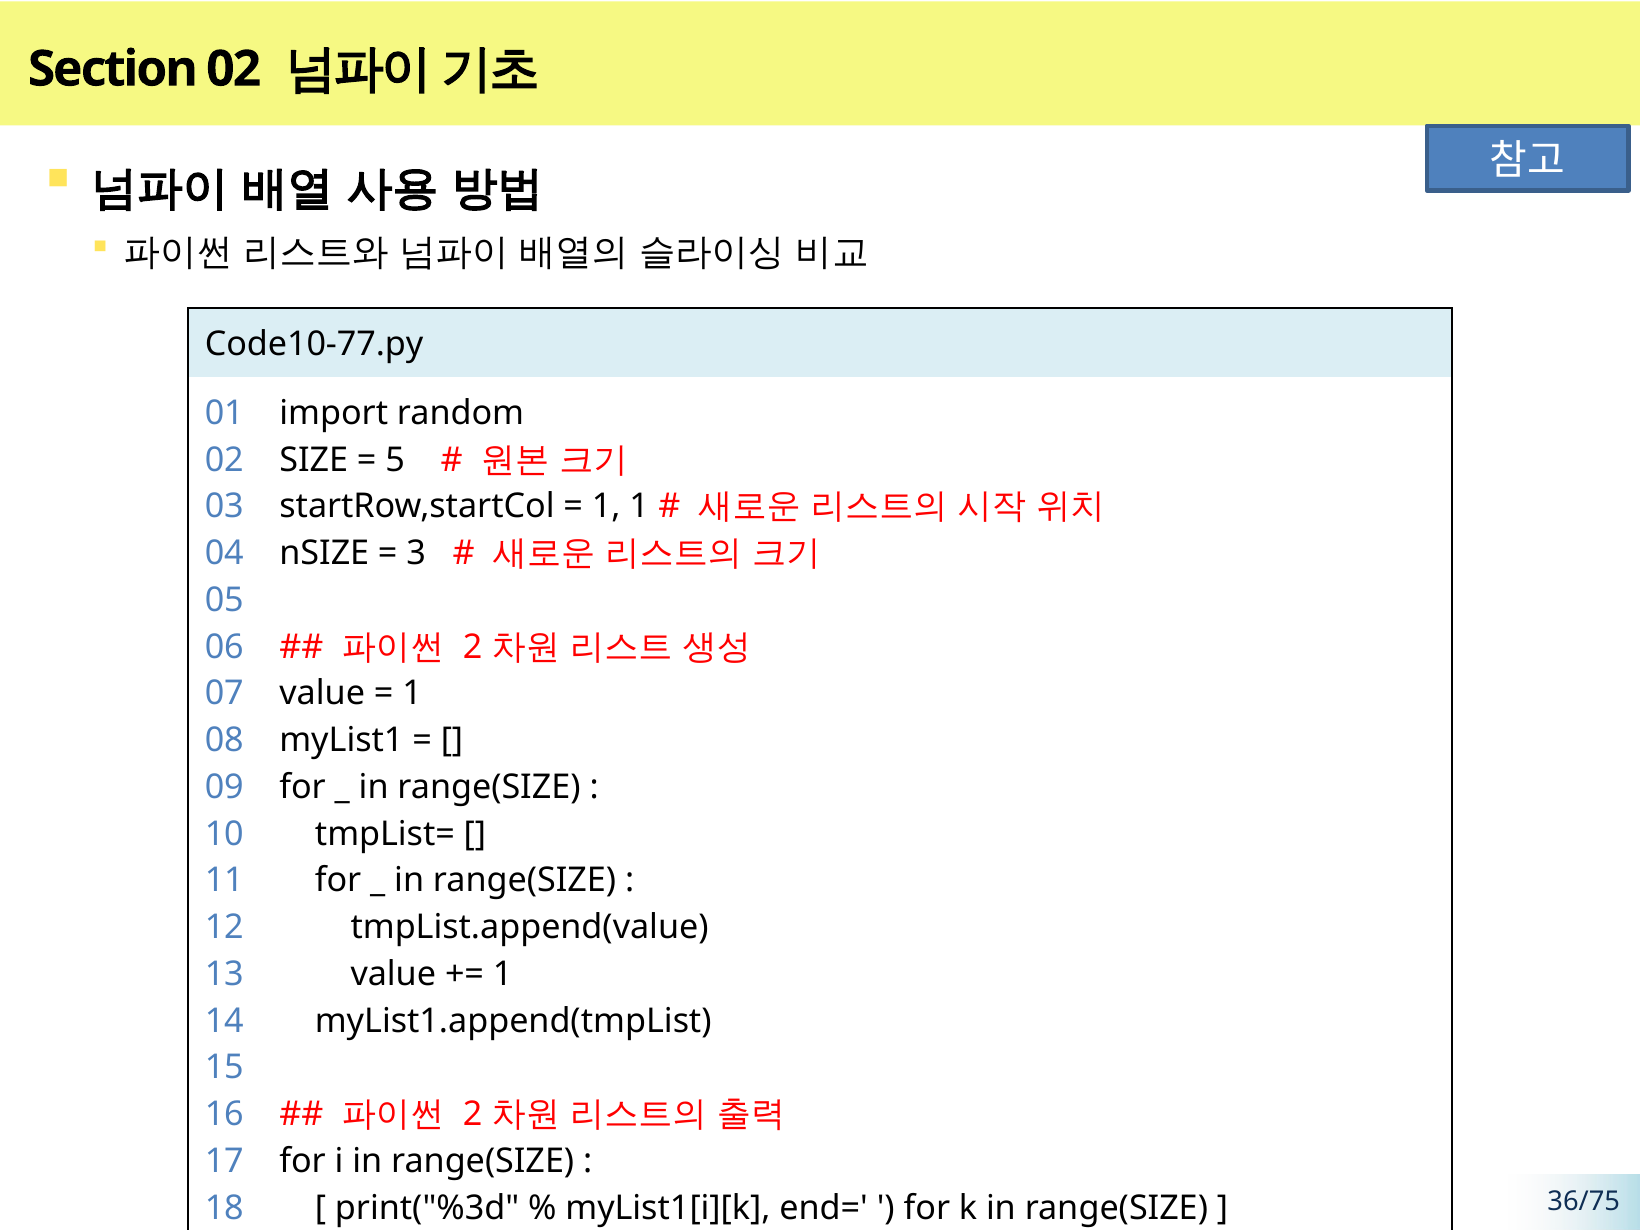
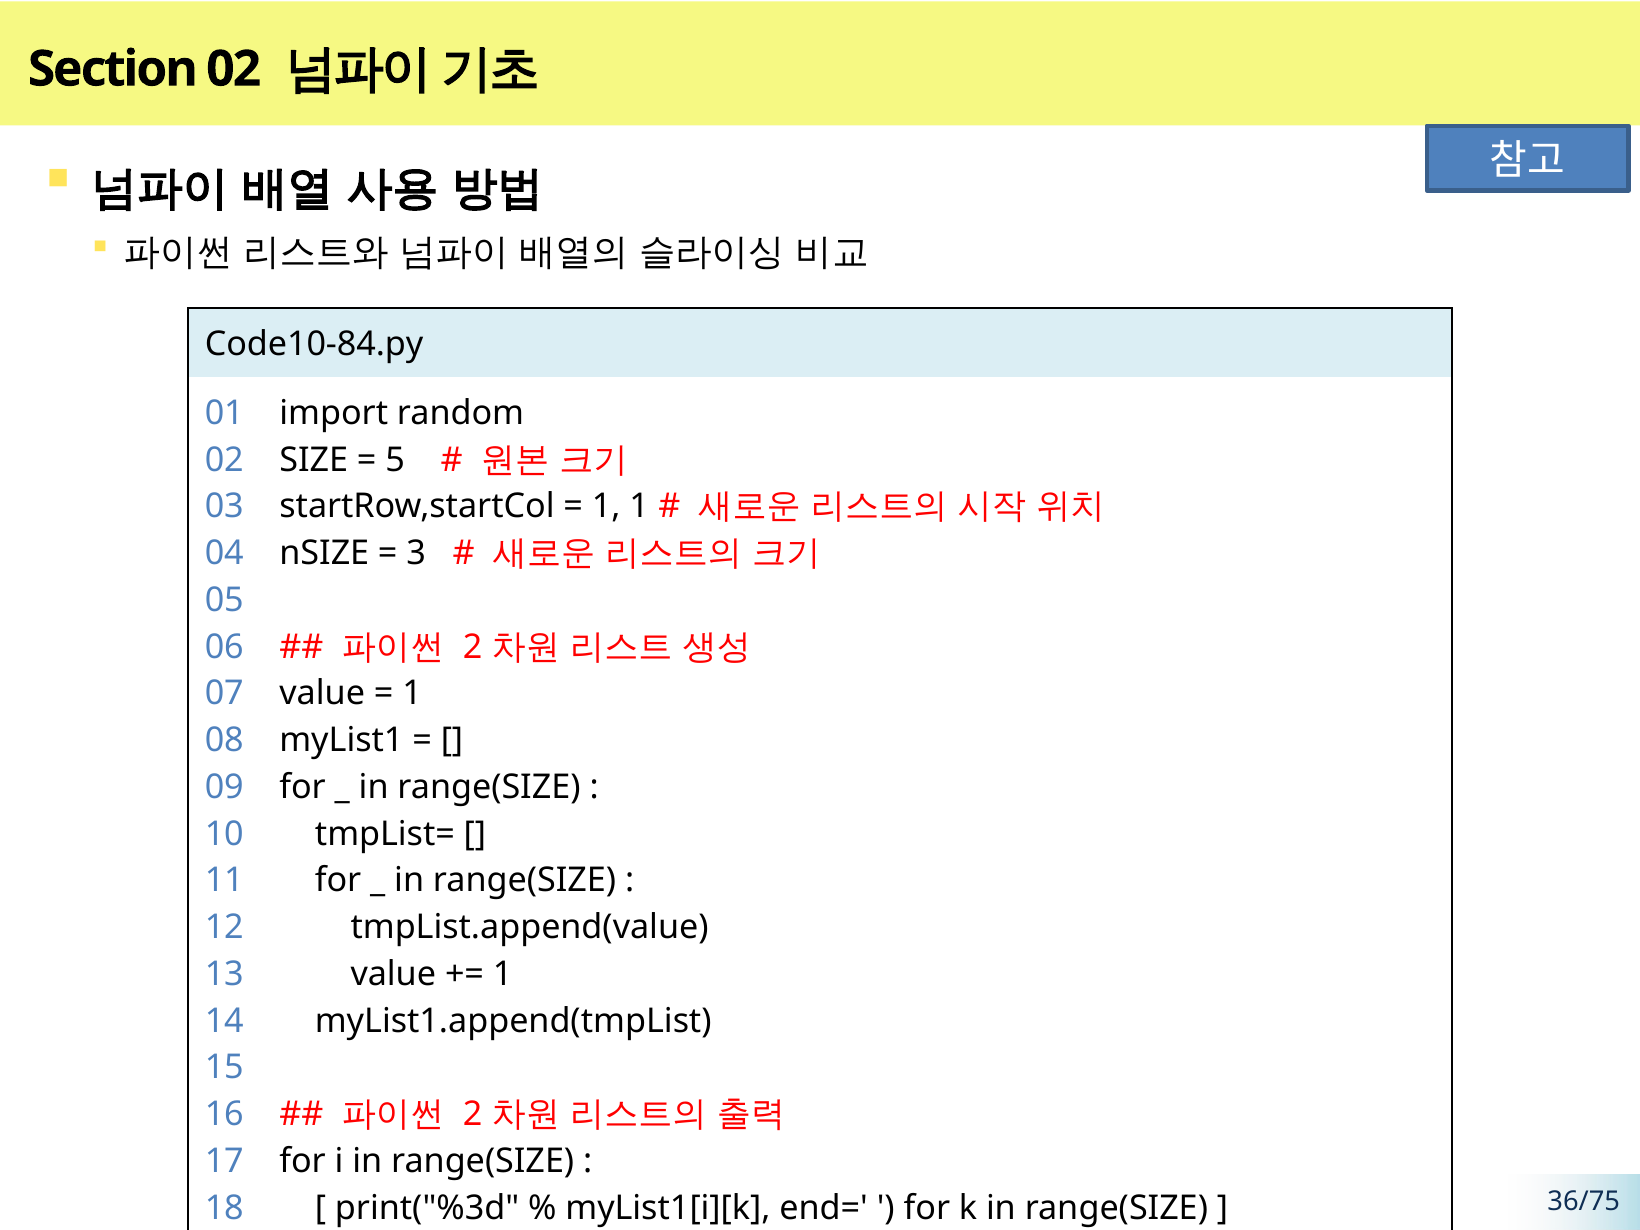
Code10-77.py: Code10-77.py -> Code10-84.py
